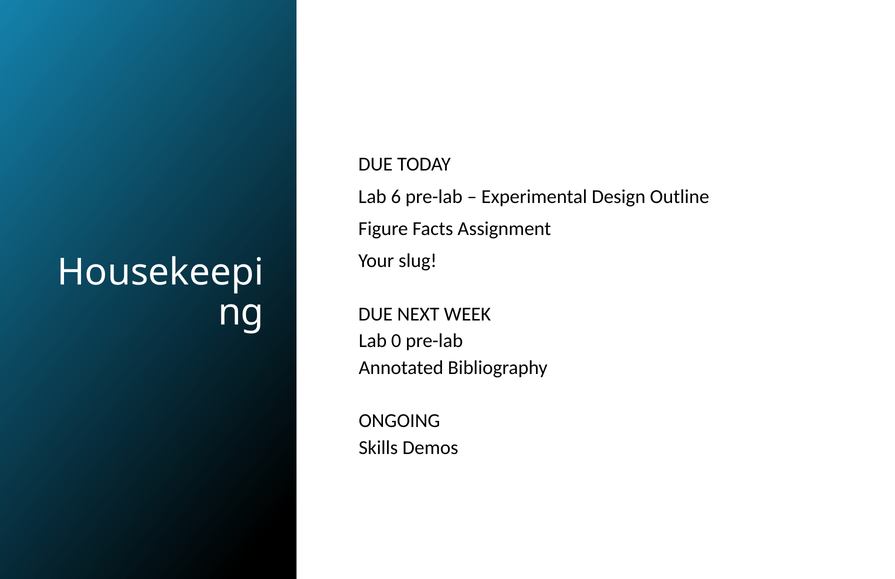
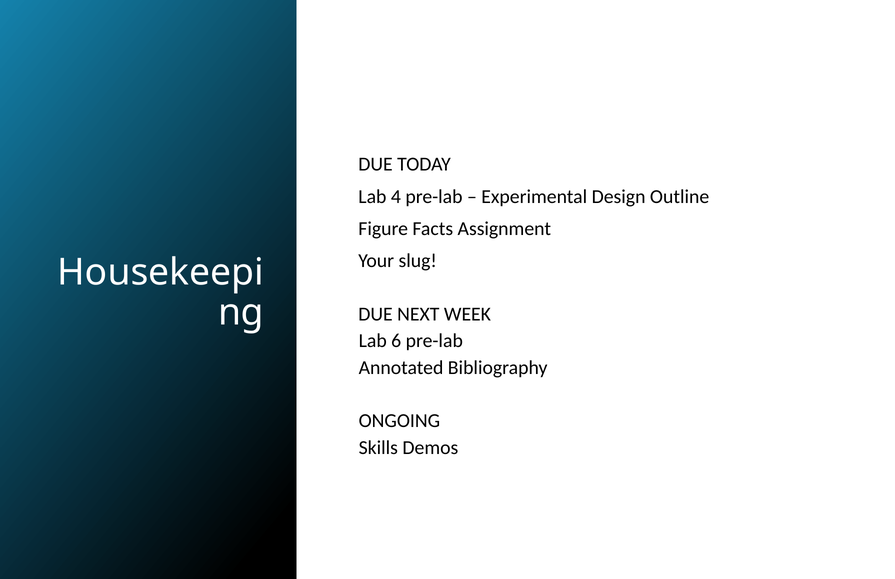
6: 6 -> 4
0: 0 -> 6
